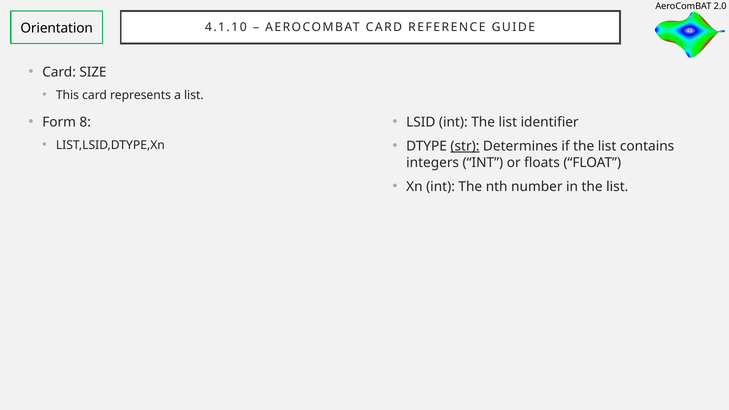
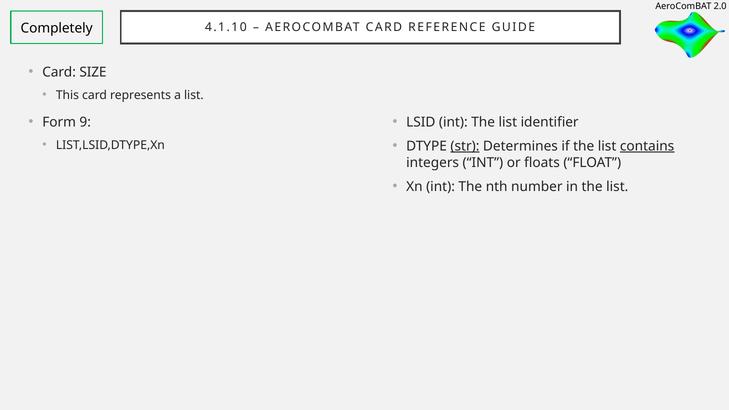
Orientation: Orientation -> Completely
8: 8 -> 9
contains underline: none -> present
